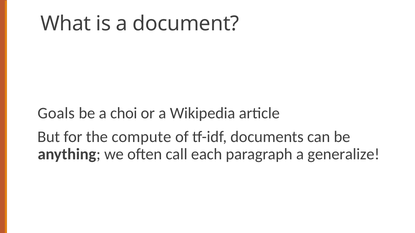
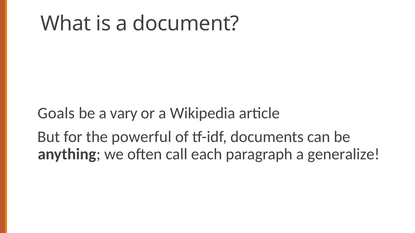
choi: choi -> vary
compute: compute -> powerful
